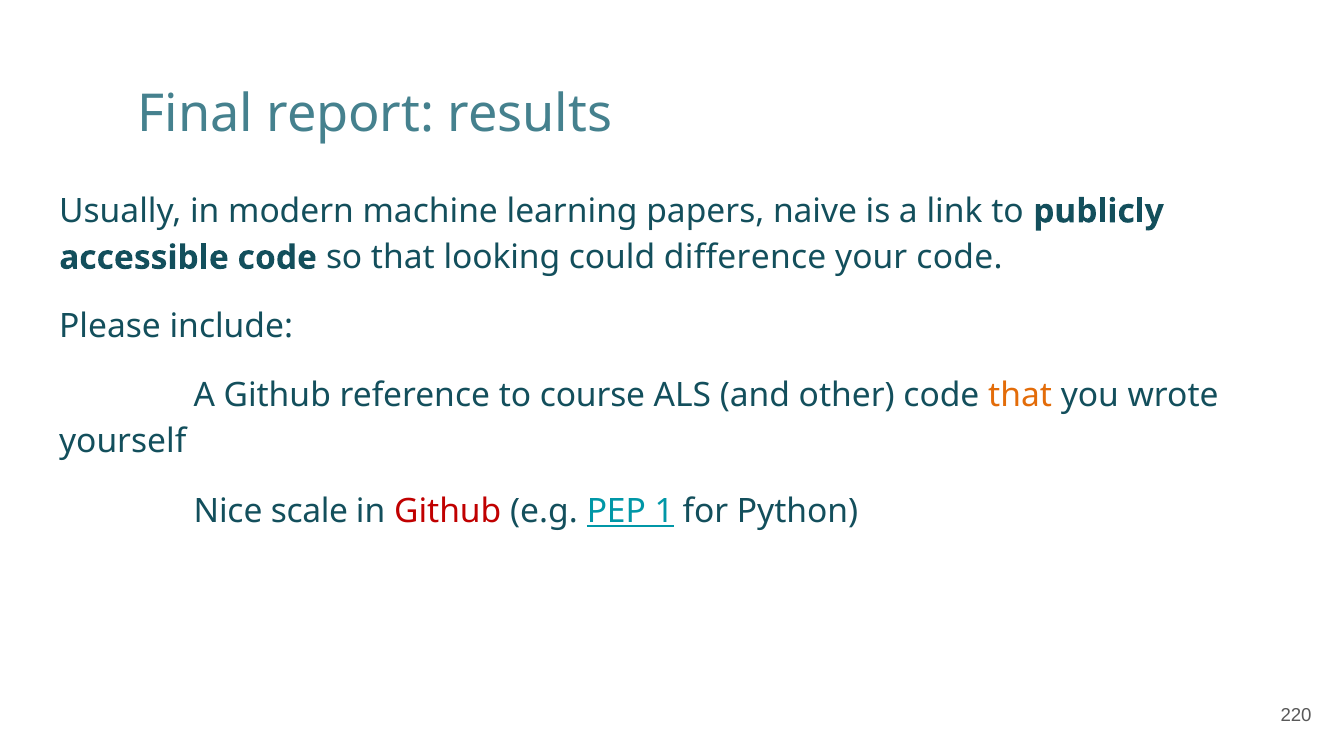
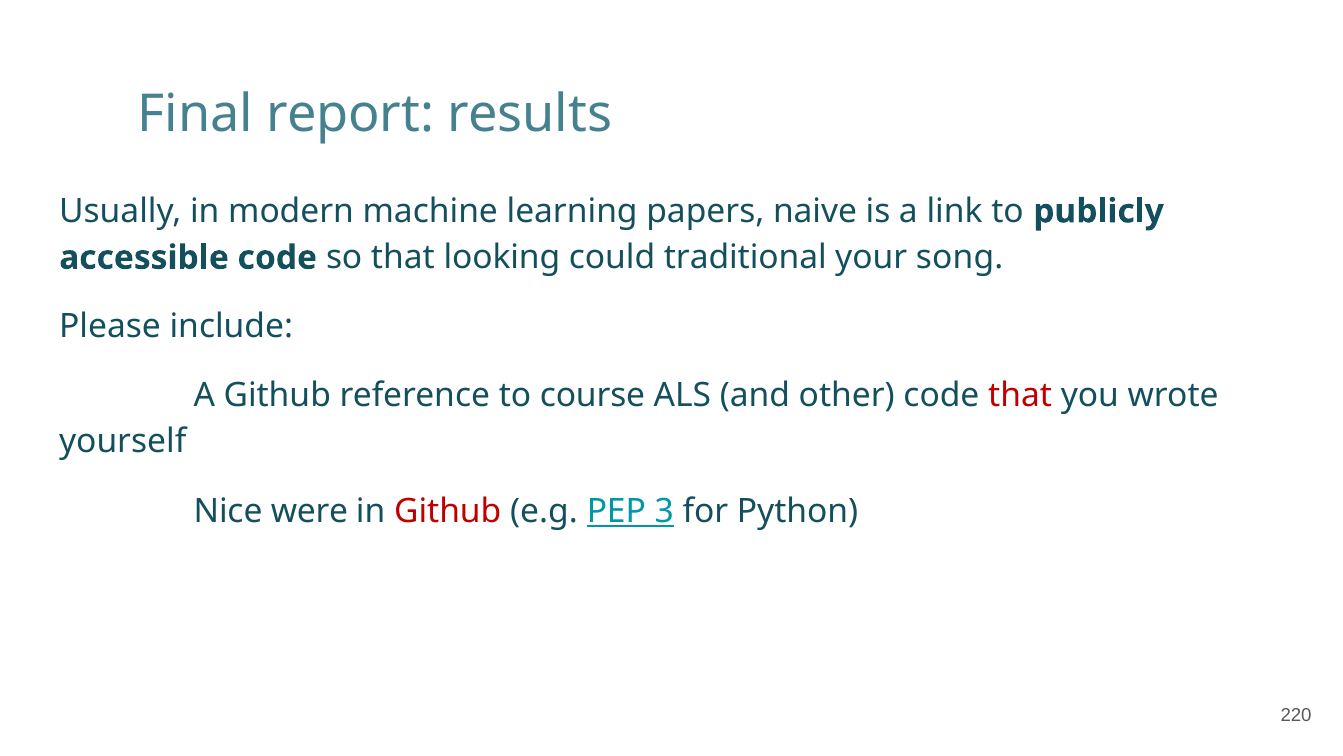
difference: difference -> traditional
your code: code -> song
that at (1020, 395) colour: orange -> red
scale: scale -> were
1: 1 -> 3
